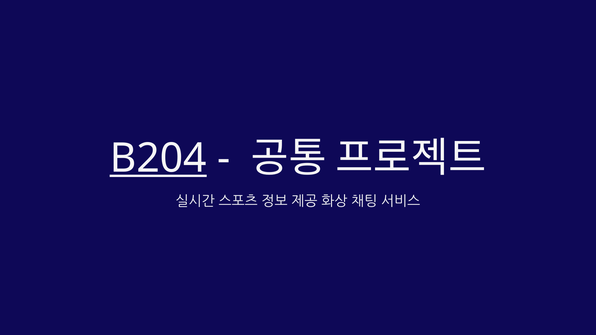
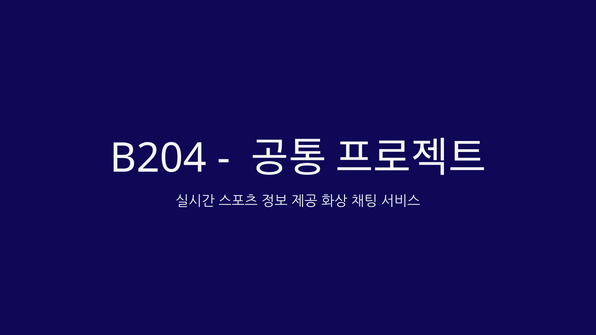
B204 underline: present -> none
